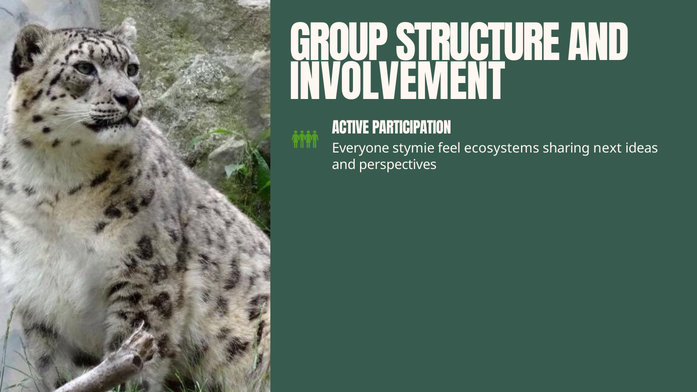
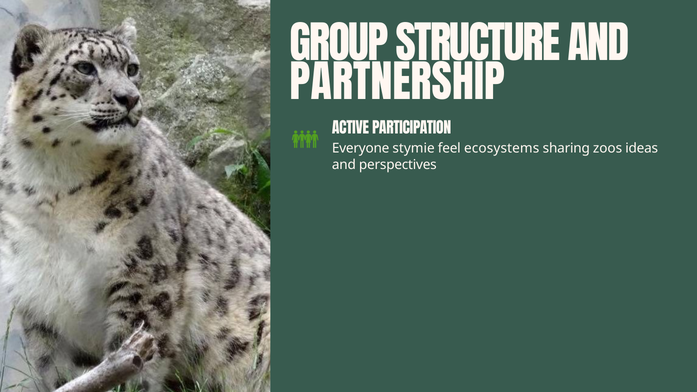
INVOLVEMENT: INVOLVEMENT -> PARTNERSHIP
next: next -> zoos
